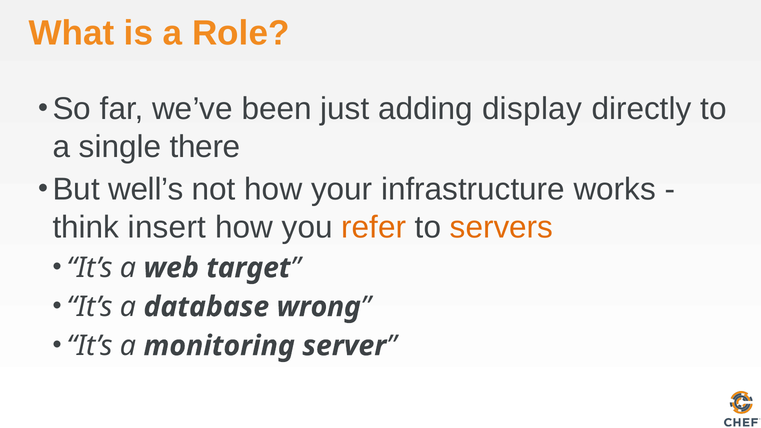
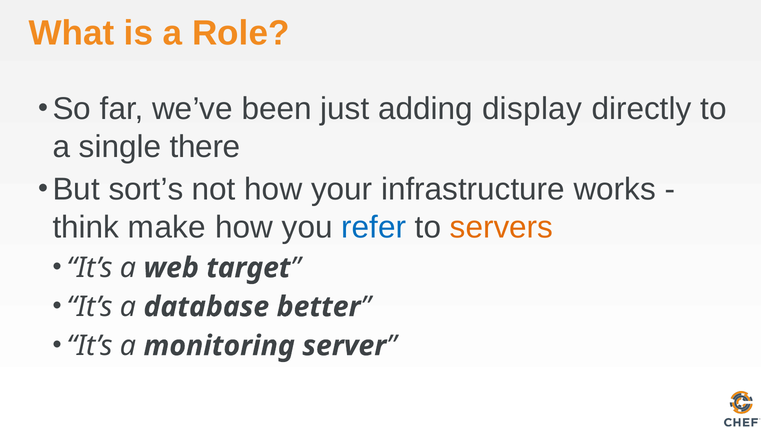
well’s: well’s -> sort’s
insert: insert -> make
refer colour: orange -> blue
wrong: wrong -> better
